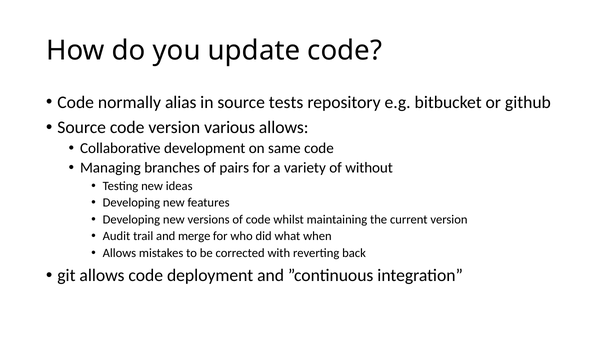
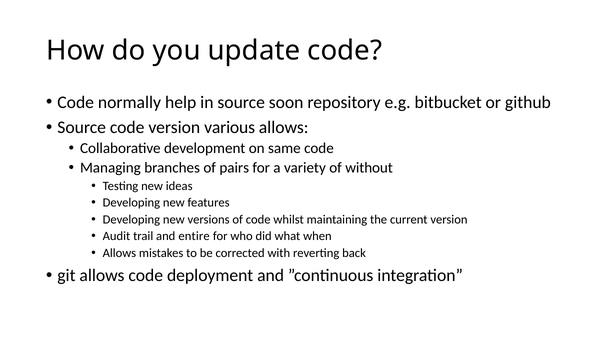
alias: alias -> help
tests: tests -> soon
merge: merge -> entire
